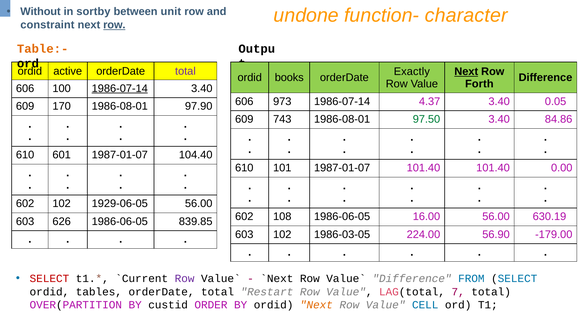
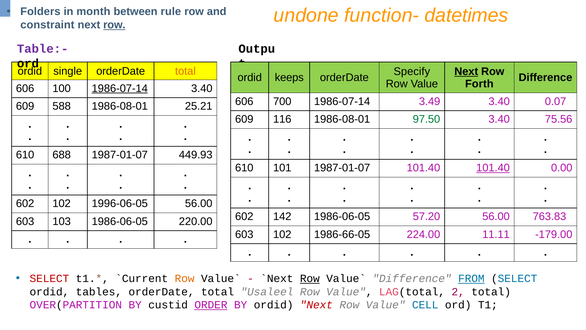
Without: Without -> Folders
sortby: sortby -> month
unit: unit -> rule
character: character -> datetimes
Table:- colour: orange -> purple
active: active -> single
total at (185, 71) colour: purple -> orange
Exactly: Exactly -> Specify
books: books -> keeps
973: 973 -> 700
4.37: 4.37 -> 3.49
0.05: 0.05 -> 0.07
170: 170 -> 588
97.90: 97.90 -> 25.21
743: 743 -> 116
84.86: 84.86 -> 75.56
601: 601 -> 688
104.40: 104.40 -> 449.93
101.40 at (493, 168) underline: none -> present
1929-06-05: 1929-06-05 -> 1996-06-05
108: 108 -> 142
16.00: 16.00 -> 57.20
630.19: 630.19 -> 763.83
626: 626 -> 103
839.85: 839.85 -> 220.00
1986-03-05: 1986-03-05 -> 1986-66-05
56.90: 56.90 -> 11.11
Row at (185, 278) colour: purple -> orange
Row at (310, 278) underline: none -> present
FROM underline: none -> present
Restart: Restart -> Usaleel
7: 7 -> 2
ORDER underline: none -> present
Next at (316, 305) colour: orange -> red
